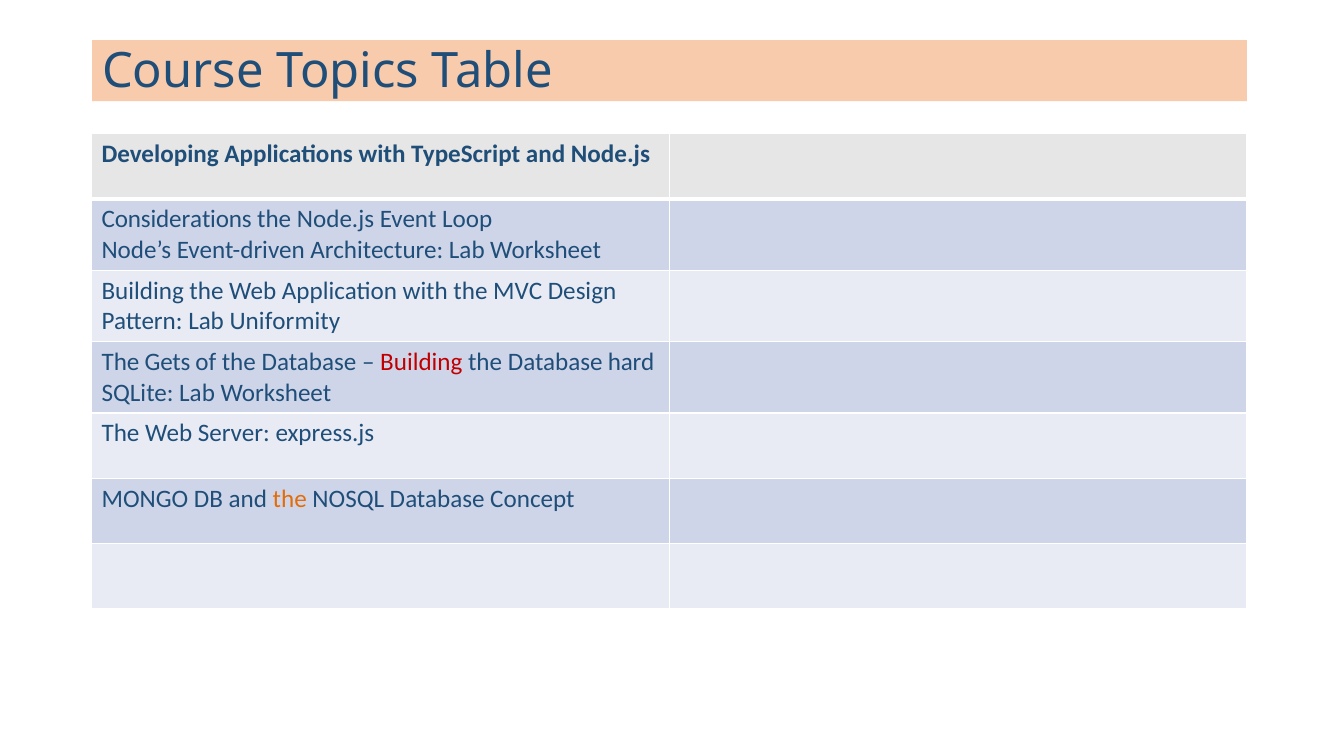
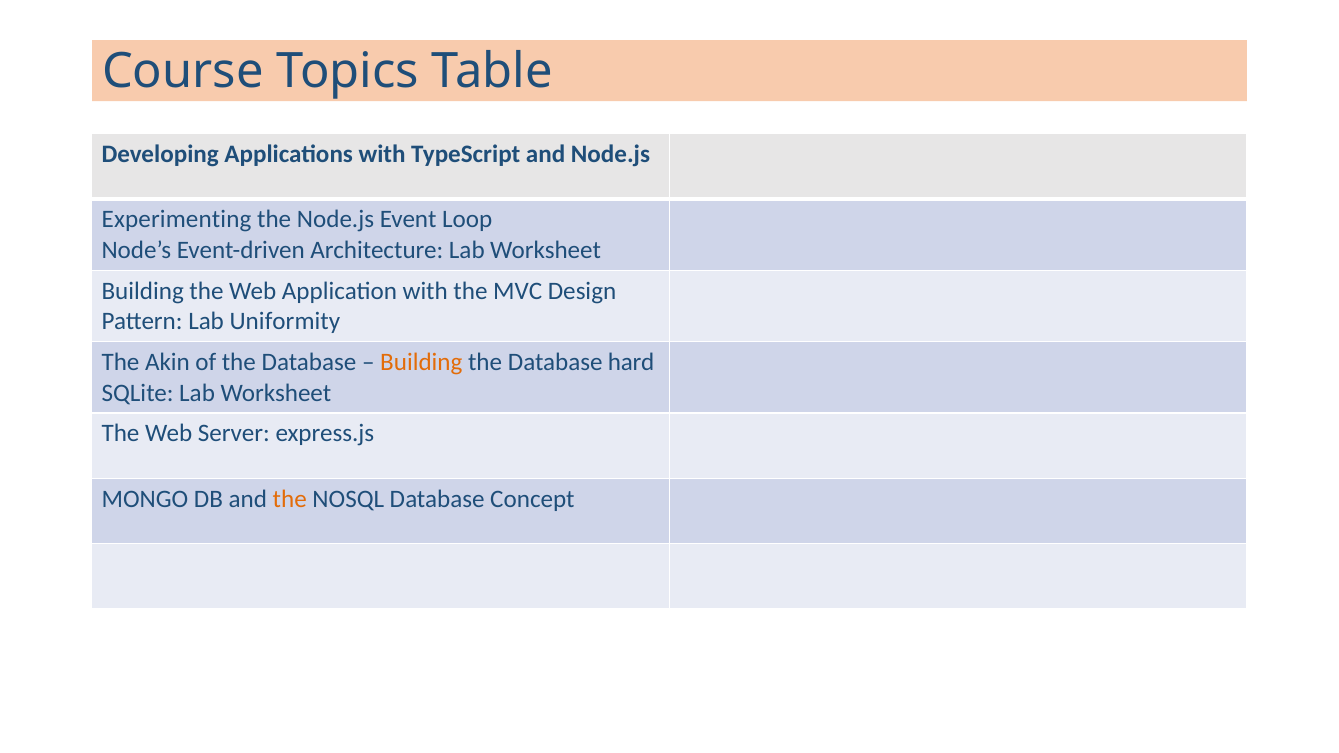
Considerations: Considerations -> Experimenting
Gets: Gets -> Akin
Building at (421, 362) colour: red -> orange
